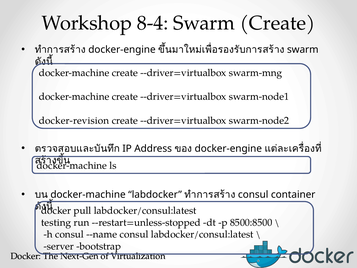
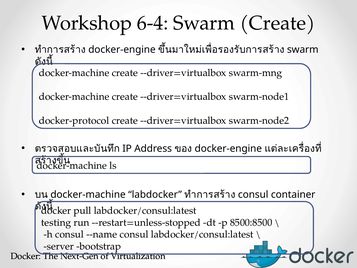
8-4: 8-4 -> 6-4
docker-revision: docker-revision -> docker-protocol
